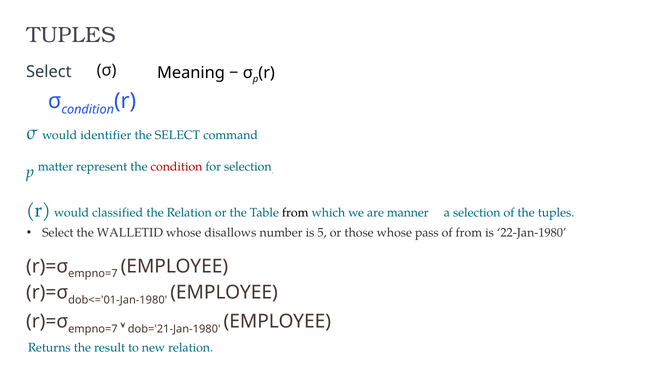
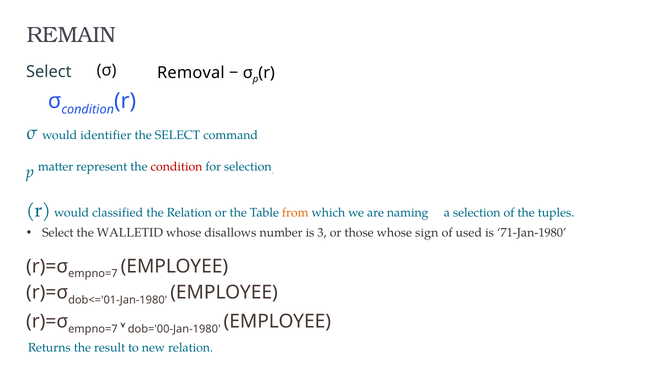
TUPLES at (71, 35): TUPLES -> REMAIN
Meaning: Meaning -> Removal
from at (295, 212) colour: black -> orange
manner: manner -> naming
5: 5 -> 3
pass: pass -> sign
of from: from -> used
22-Jan-1980: 22-Jan-1980 -> 71-Jan-1980
dob='21-Jan-1980: dob='21-Jan-1980 -> dob='00-Jan-1980
